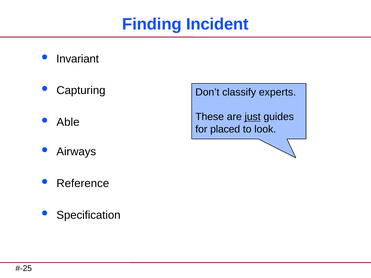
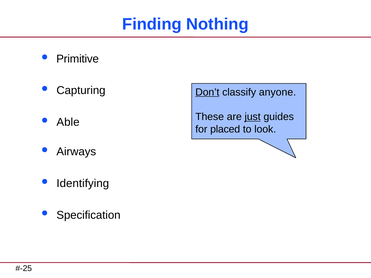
Incident: Incident -> Nothing
Invariant: Invariant -> Primitive
Don’t underline: none -> present
experts: experts -> anyone
Reference: Reference -> Identifying
